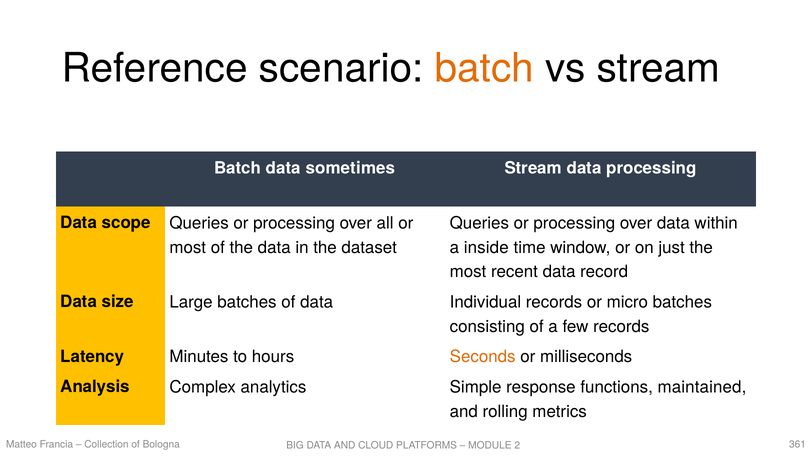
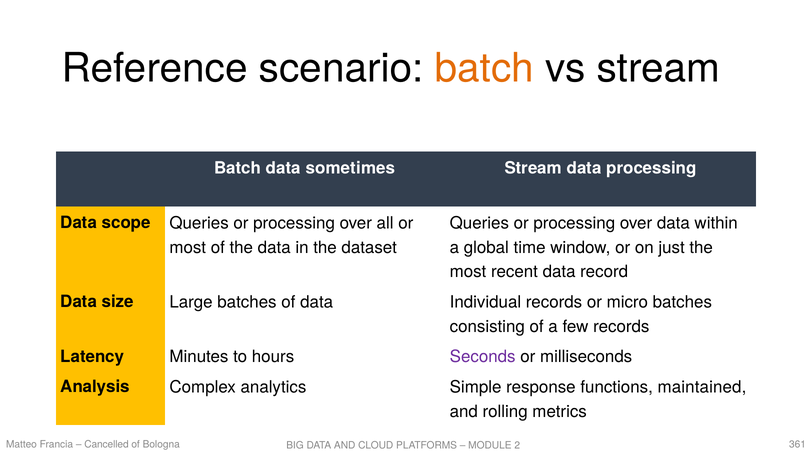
inside: inside -> global
Seconds colour: orange -> purple
Collection: Collection -> Cancelled
